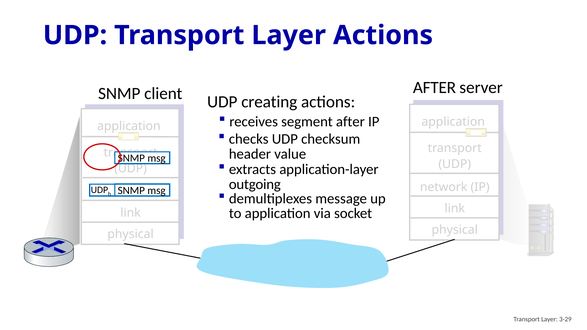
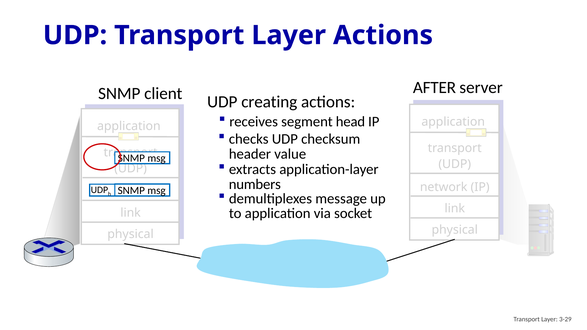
segment after: after -> head
outgoing: outgoing -> numbers
